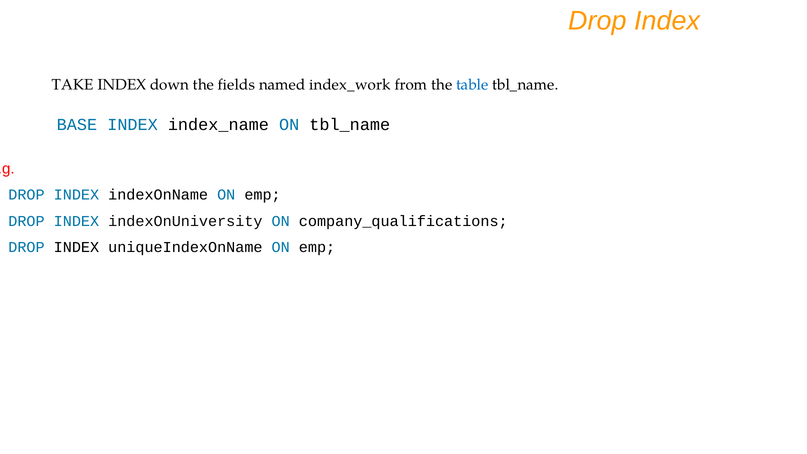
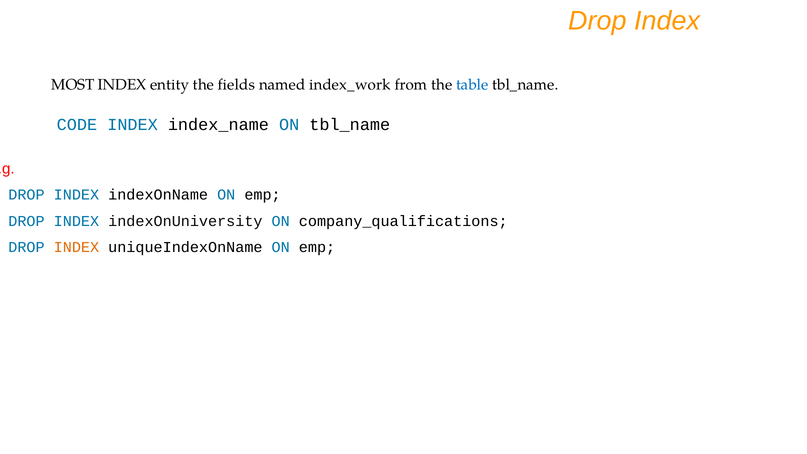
TAKE: TAKE -> MOST
down: down -> entity
BASE: BASE -> CODE
INDEX at (76, 247) colour: black -> orange
